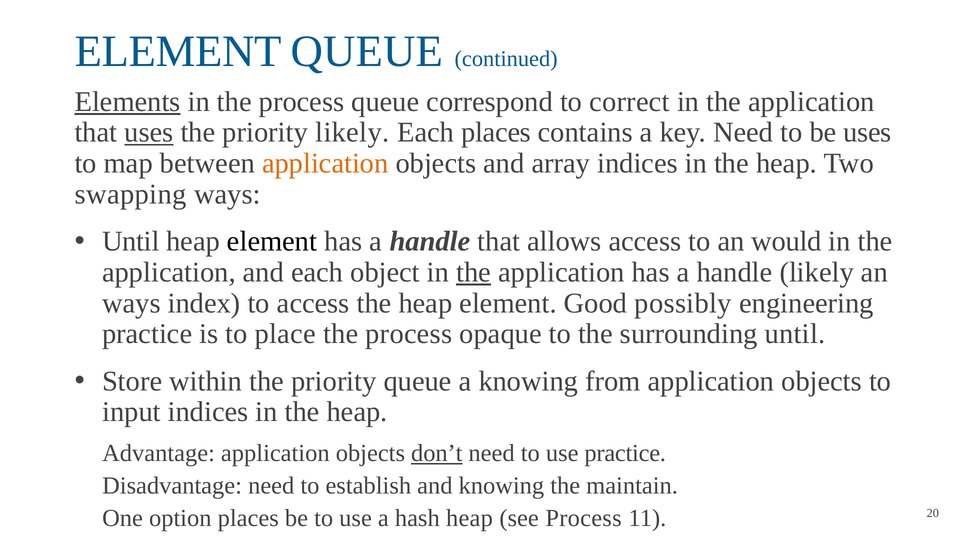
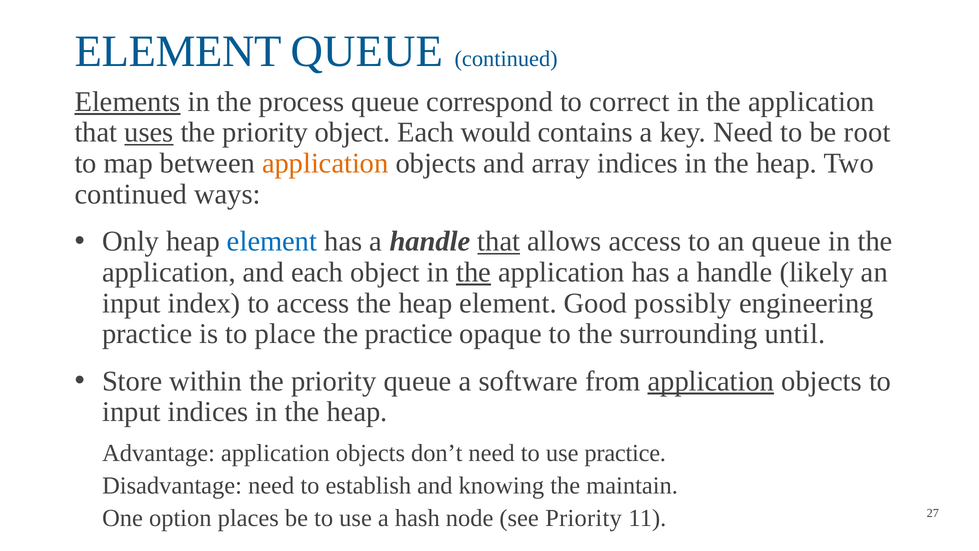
priority likely: likely -> object
Each places: places -> would
be uses: uses -> root
swapping at (131, 194): swapping -> continued
Until at (131, 241): Until -> Only
element at (272, 241) colour: black -> blue
that at (499, 241) underline: none -> present
an would: would -> queue
ways at (131, 303): ways -> input
process at (409, 334): process -> practice
a knowing: knowing -> software
application at (711, 381) underline: none -> present
don’t underline: present -> none
hash heap: heap -> node
see Process: Process -> Priority
20: 20 -> 27
